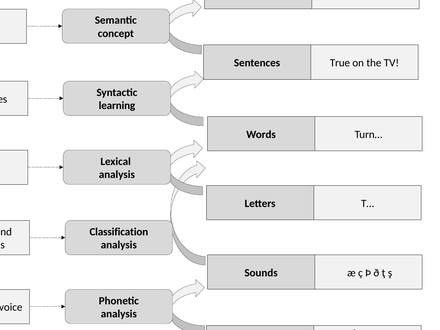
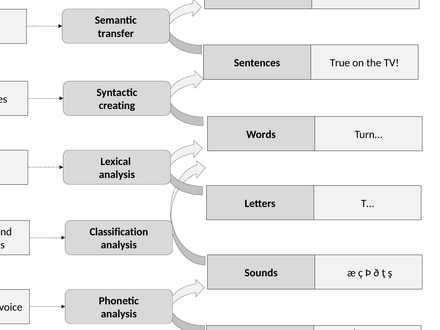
concept: concept -> transfer
learning: learning -> creating
